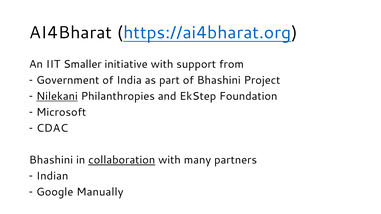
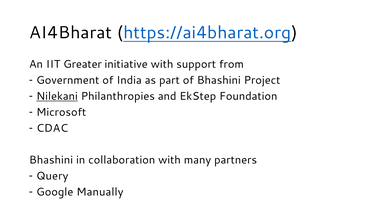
Smaller: Smaller -> Greater
collaboration underline: present -> none
Indian: Indian -> Query
